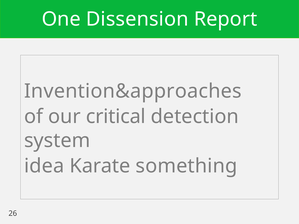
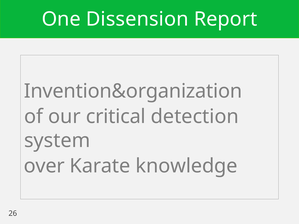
Invention&approaches: Invention&approaches -> Invention&organization
idea: idea -> over
something: something -> knowledge
